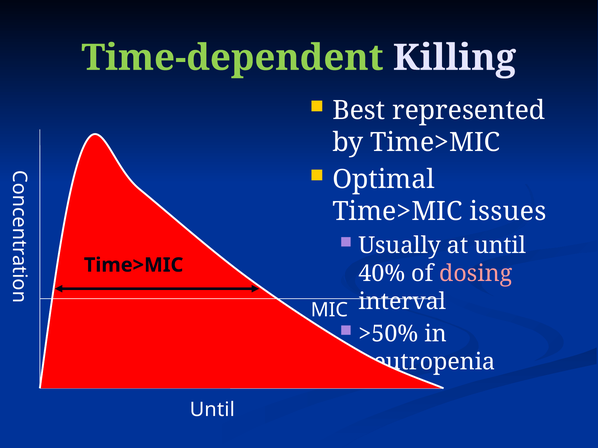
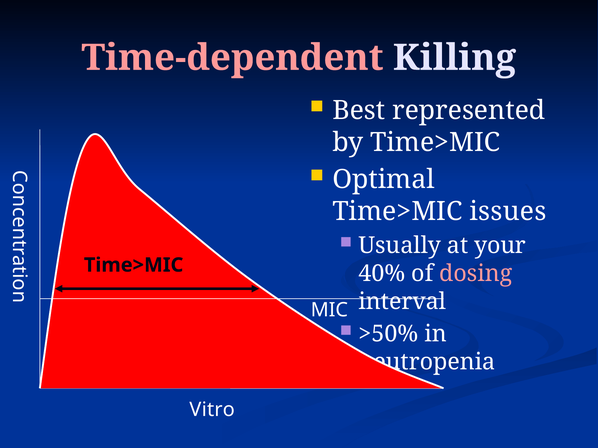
Time-dependent colour: light green -> pink
at until: until -> your
Until at (212, 410): Until -> Vitro
